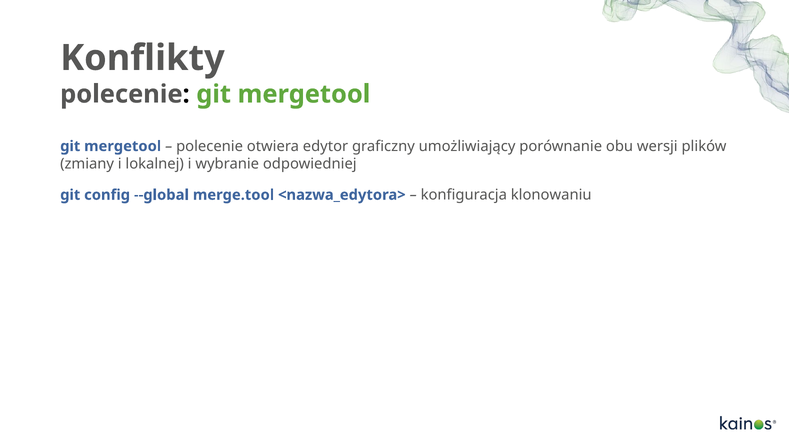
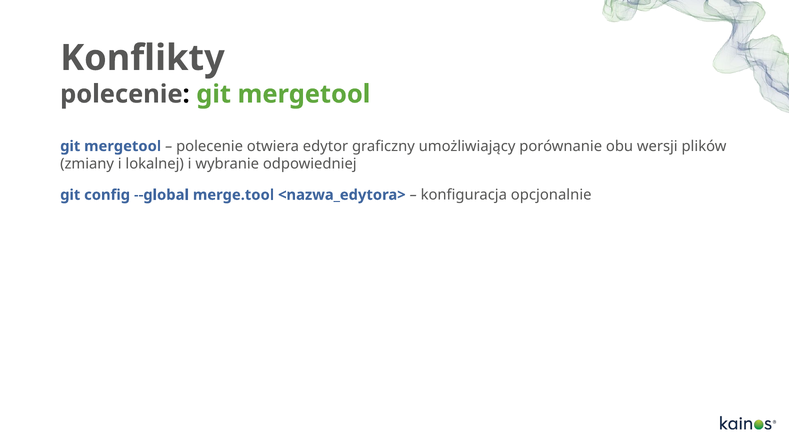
klonowaniu: klonowaniu -> opcjonalnie
